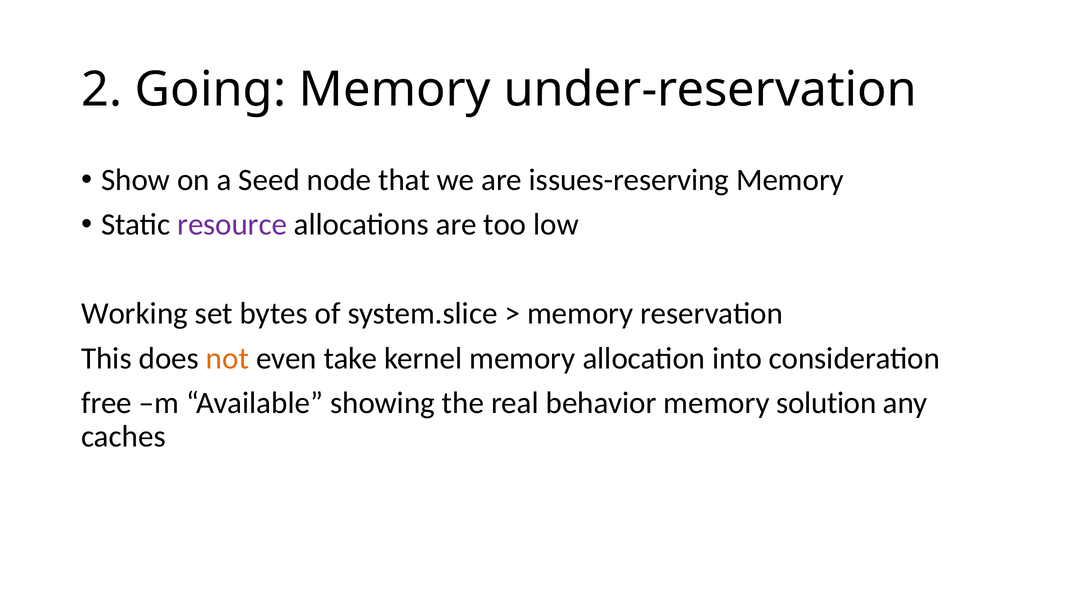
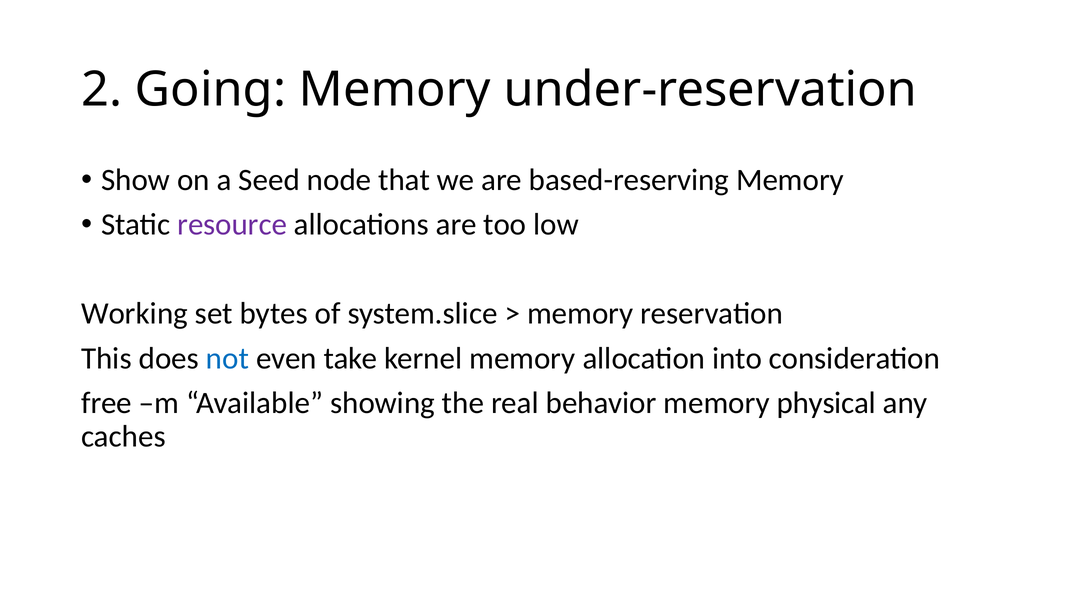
issues-reserving: issues-reserving -> based-reserving
not colour: orange -> blue
solution: solution -> physical
